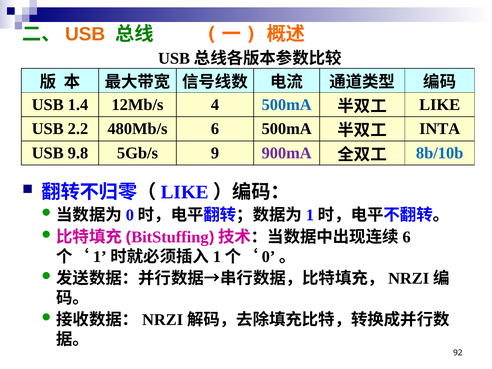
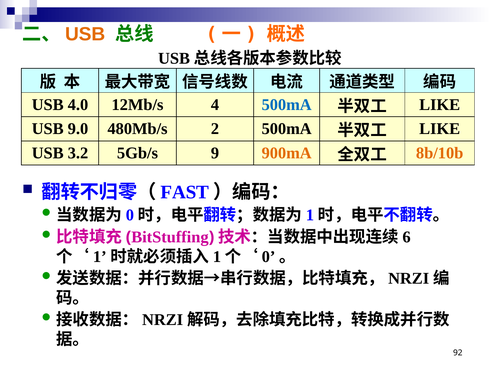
1.4: 1.4 -> 4.0
2.2: 2.2 -> 9.0
6: 6 -> 2
INTA at (440, 129): INTA -> LIKE
9.8: 9.8 -> 3.2
900mA colour: purple -> orange
8b/10b colour: blue -> orange
LIKE at (185, 192): LIKE -> FAST
